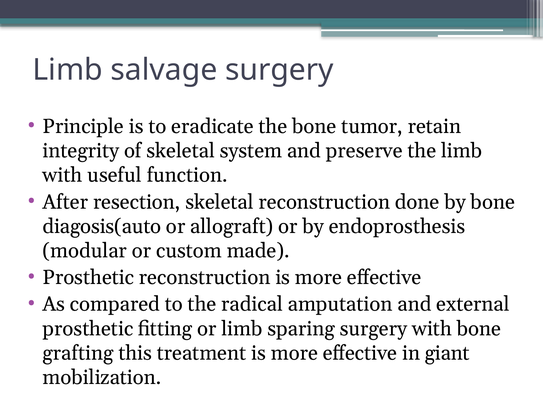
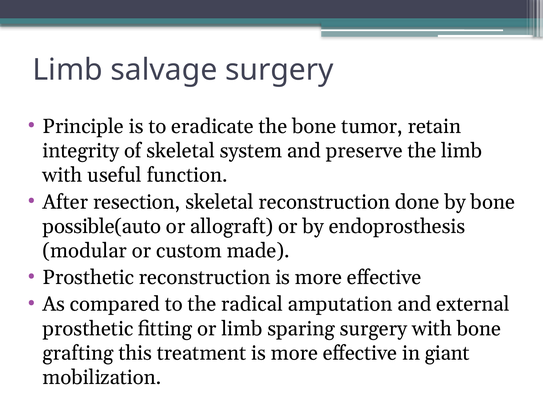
diagosis(auto: diagosis(auto -> possible(auto
